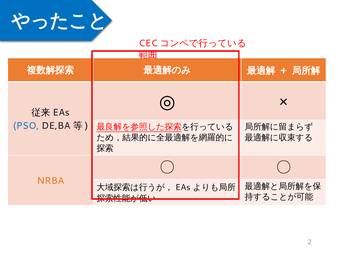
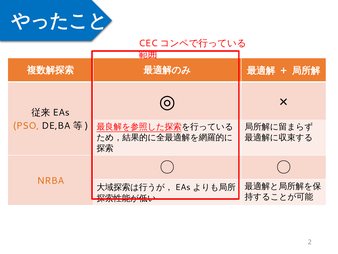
PSO colour: blue -> orange
